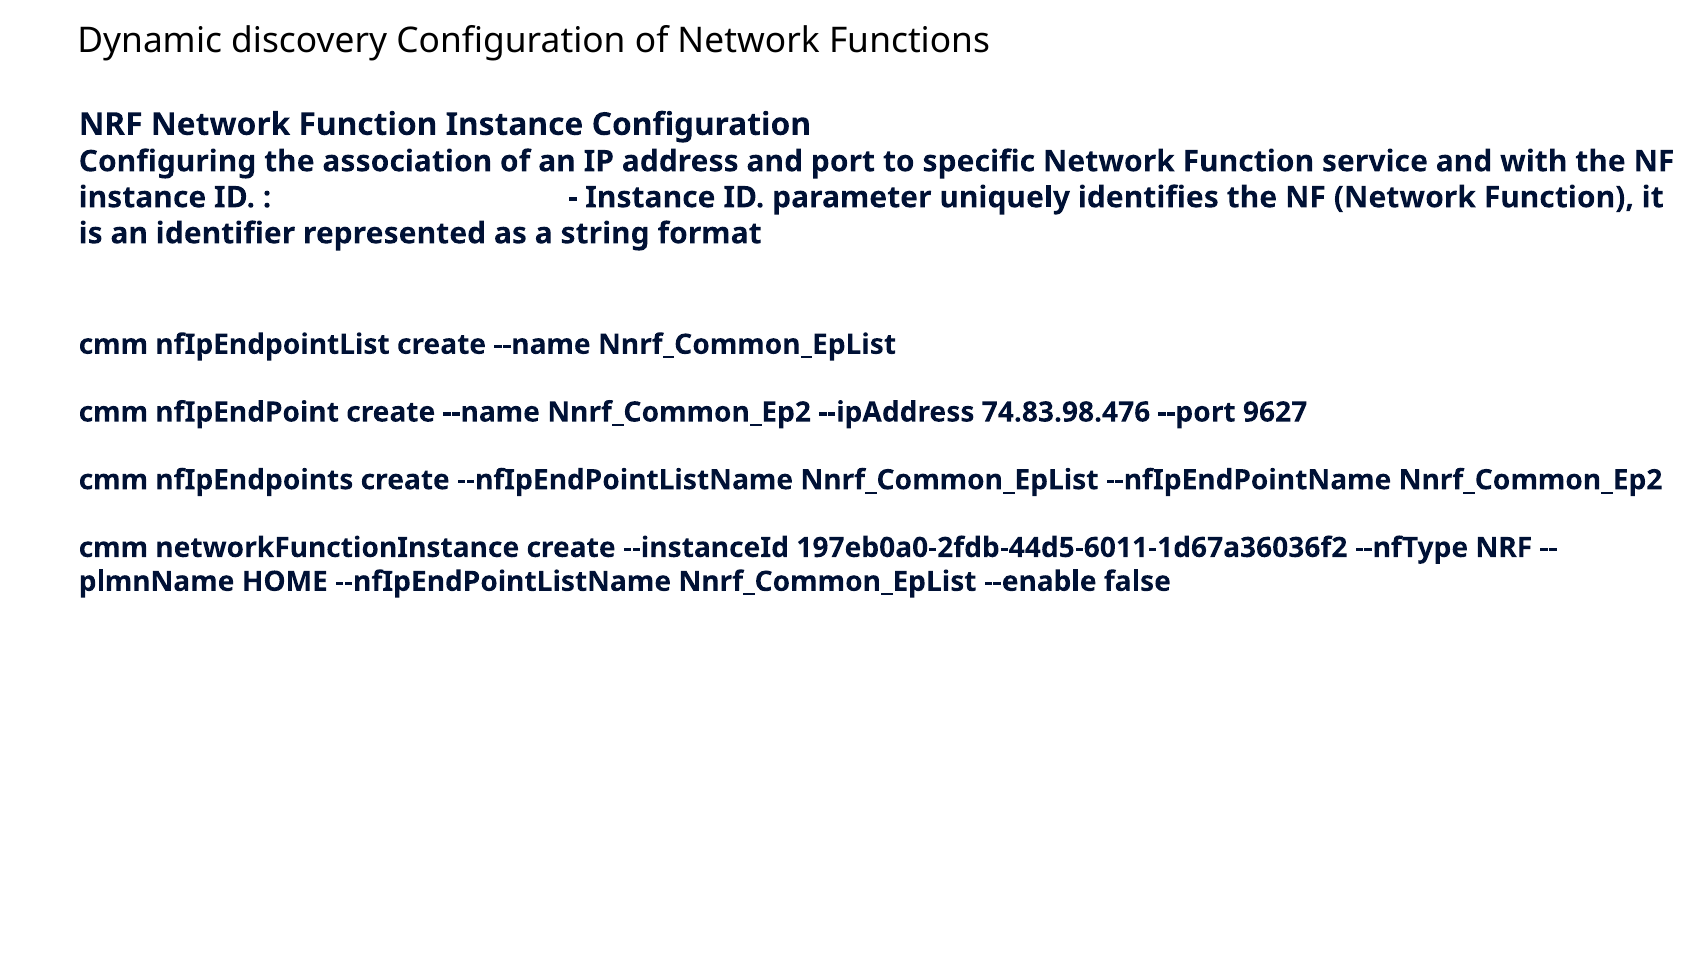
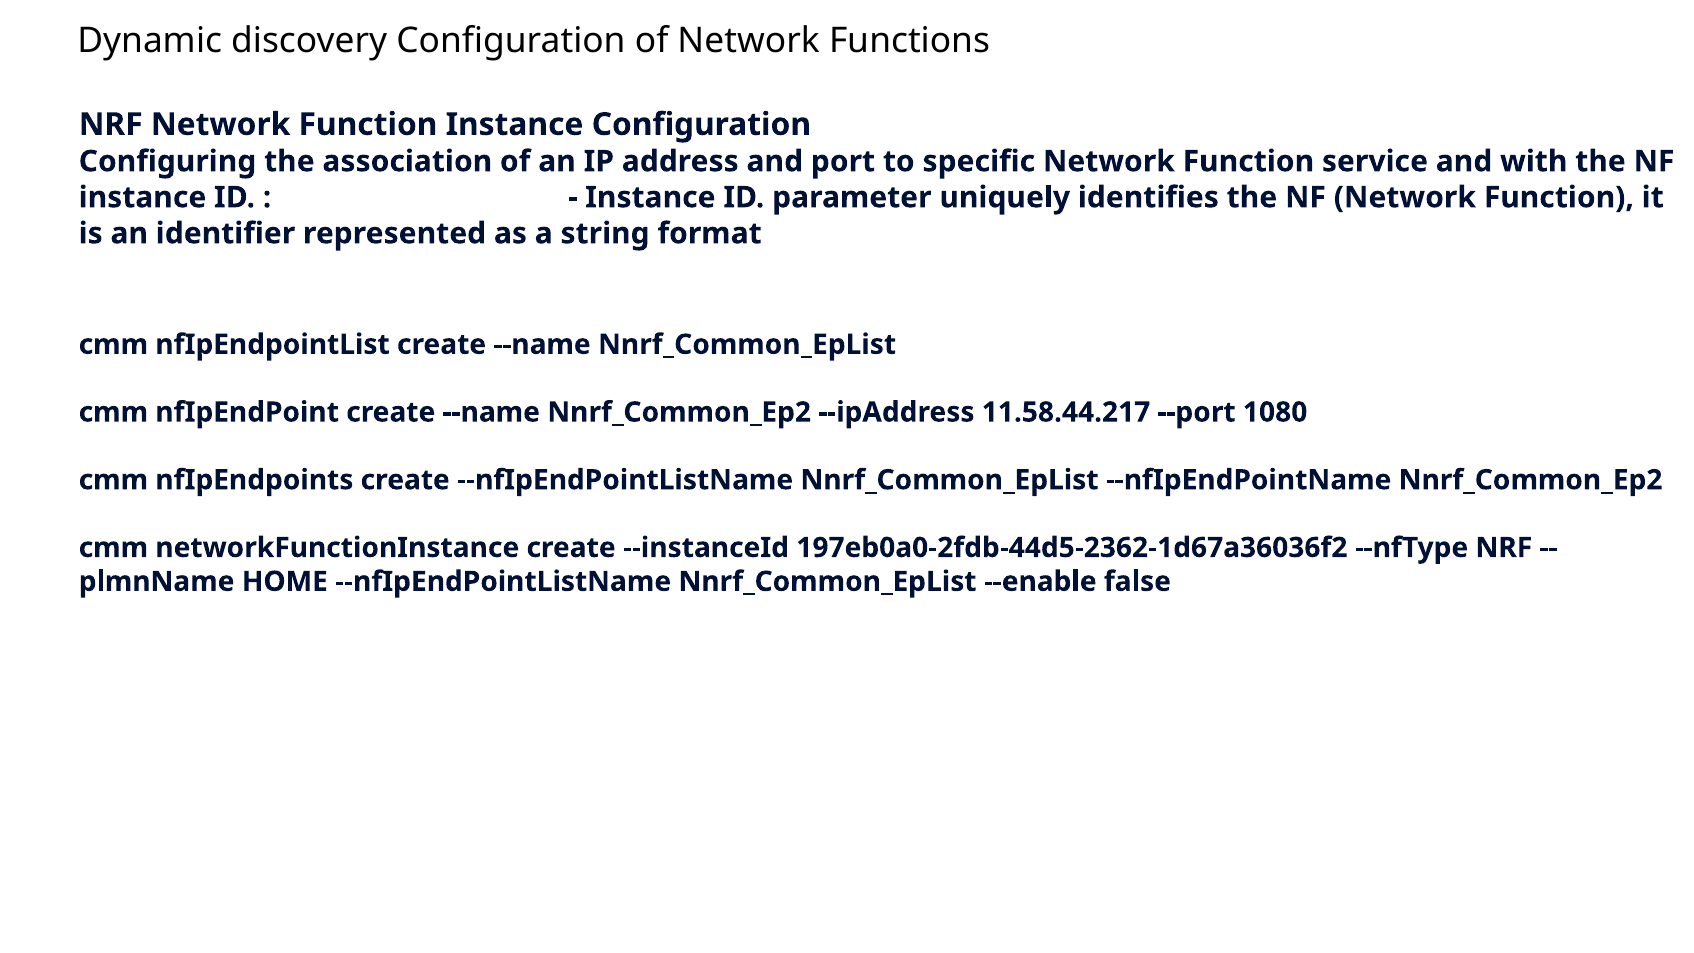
74.83.98.476: 74.83.98.476 -> 11.58.44.217
9627: 9627 -> 1080
197eb0a0-2fdb-44d5-6011-1d67a36036f2: 197eb0a0-2fdb-44d5-6011-1d67a36036f2 -> 197eb0a0-2fdb-44d5-2362-1d67a36036f2
